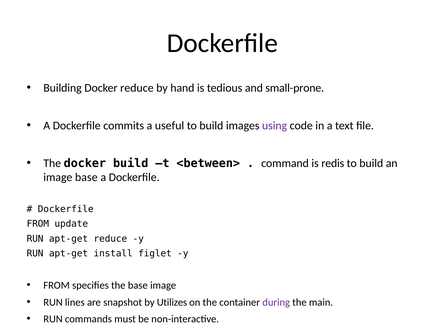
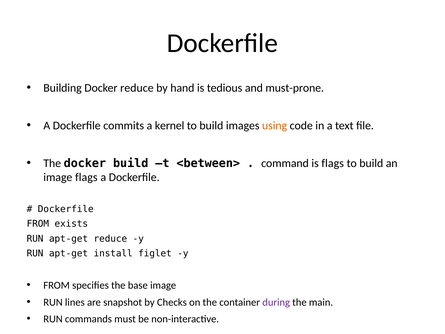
small-prone: small-prone -> must-prone
useful: useful -> kernel
using colour: purple -> orange
is redis: redis -> flags
image base: base -> flags
update: update -> exists
Utilizes: Utilizes -> Checks
